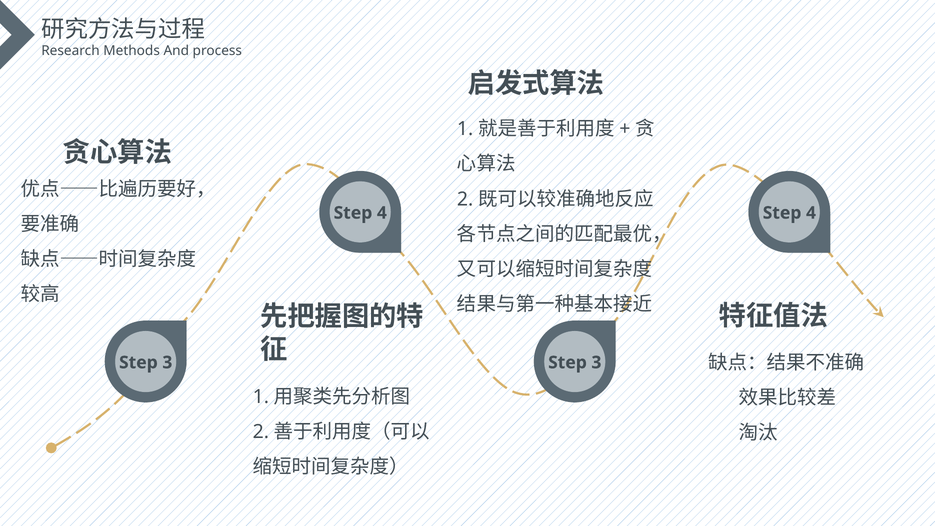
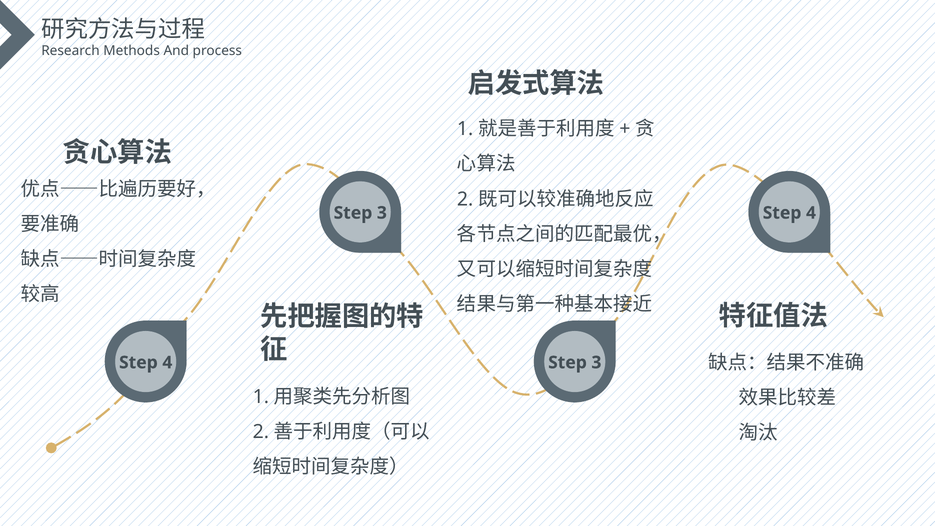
4 at (382, 213): 4 -> 3
3 at (167, 362): 3 -> 4
